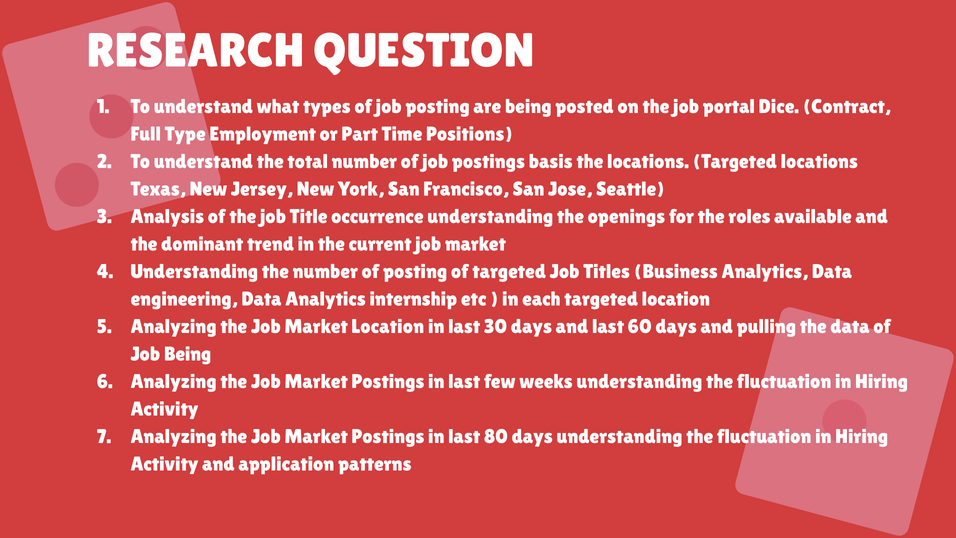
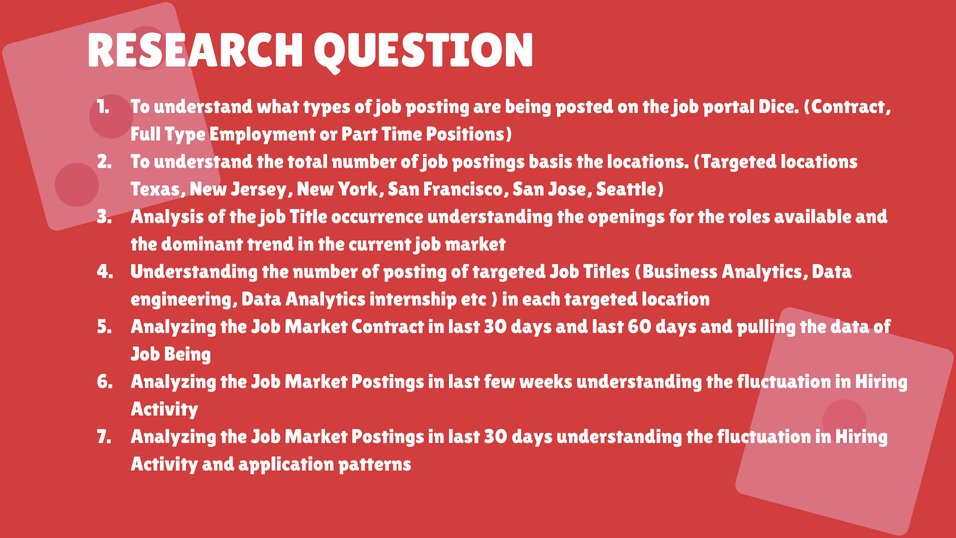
Market Location: Location -> Contract
Postings in last 80: 80 -> 30
